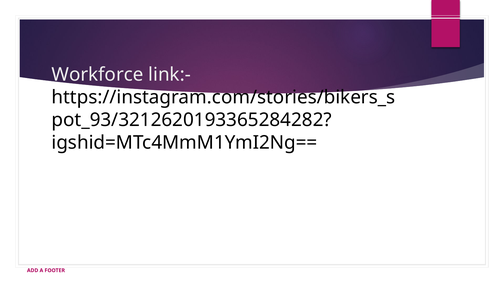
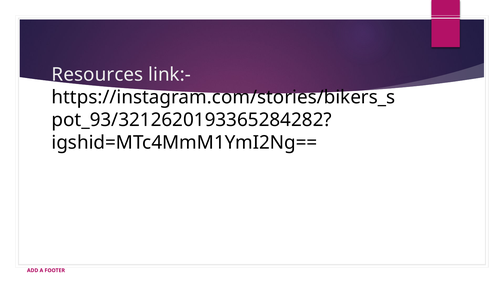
Workforce: Workforce -> Resources
